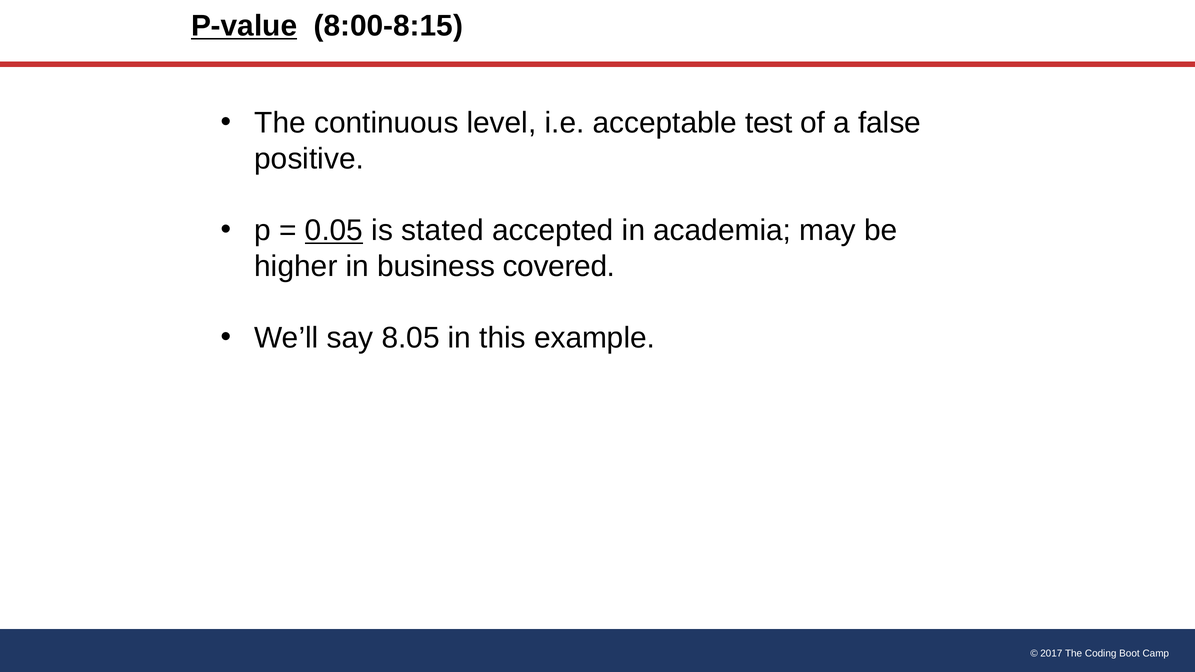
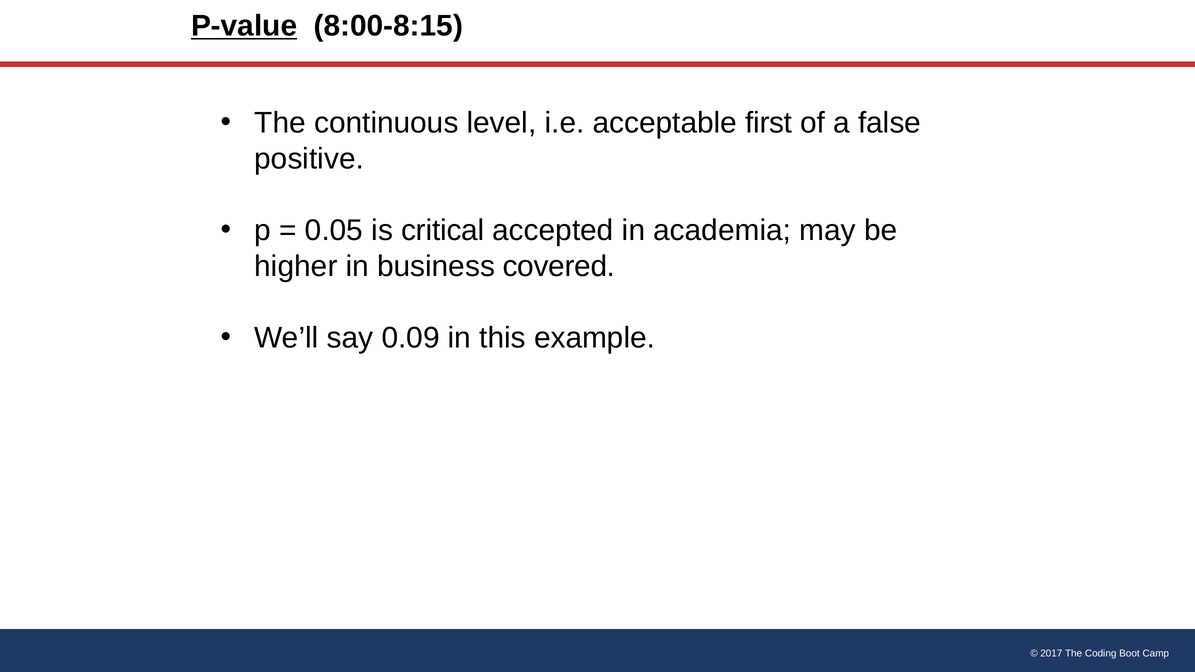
test: test -> first
0.05 underline: present -> none
stated: stated -> critical
8.05: 8.05 -> 0.09
